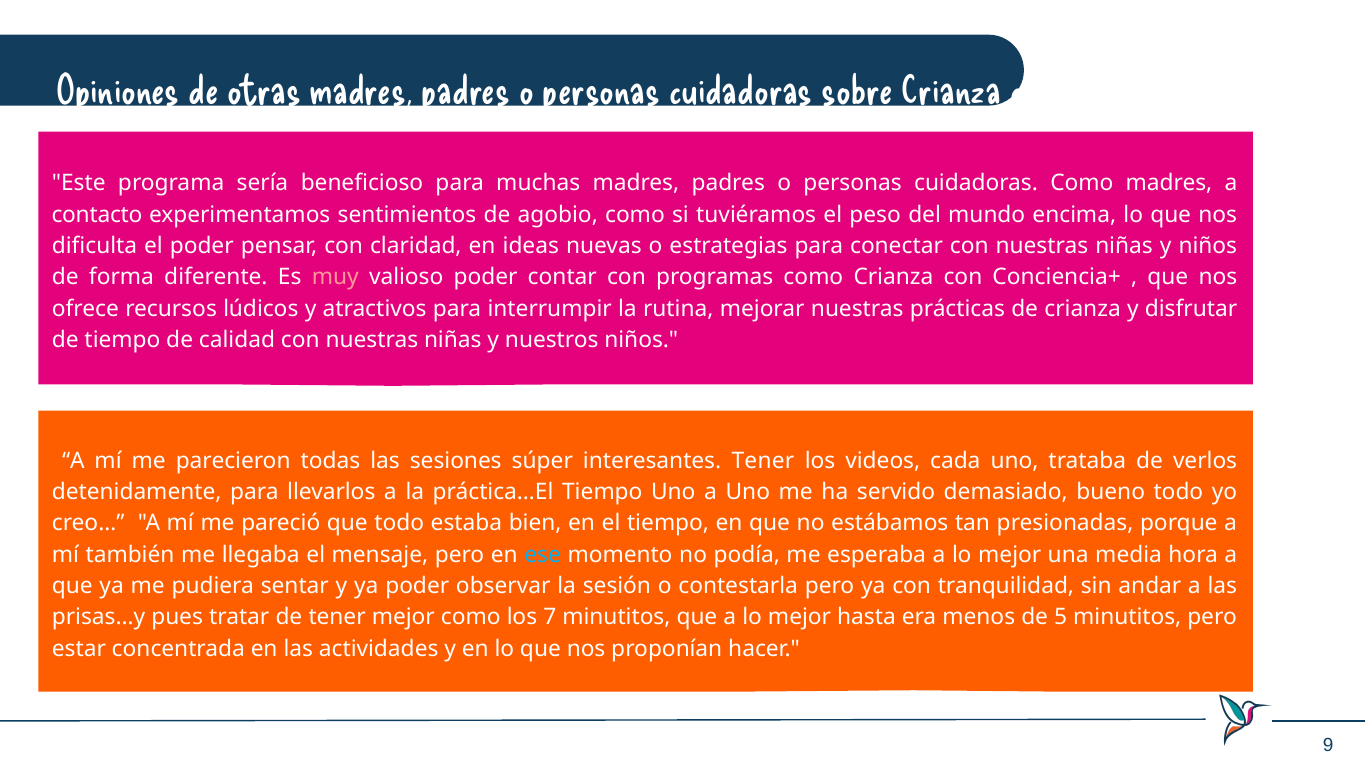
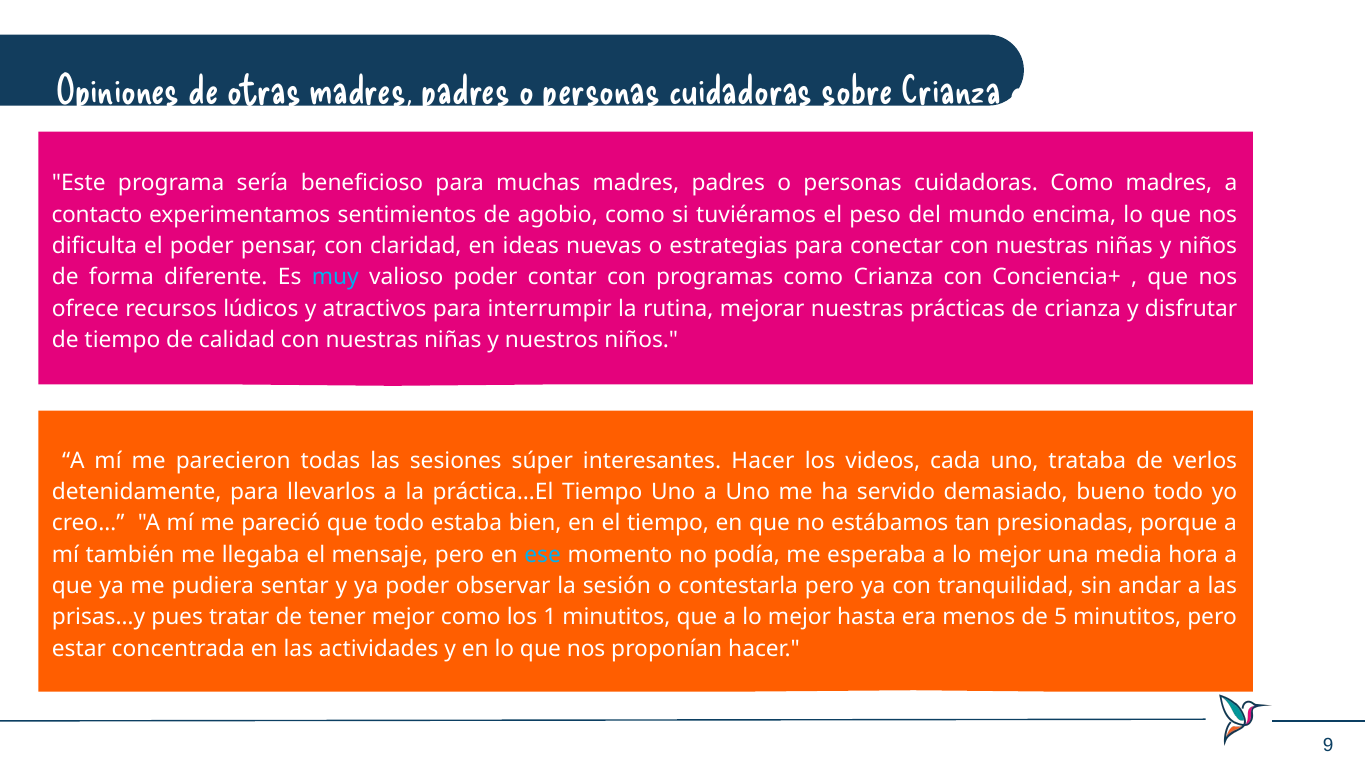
muy colour: pink -> light blue
interesantes Tener: Tener -> Hacer
7: 7 -> 1
